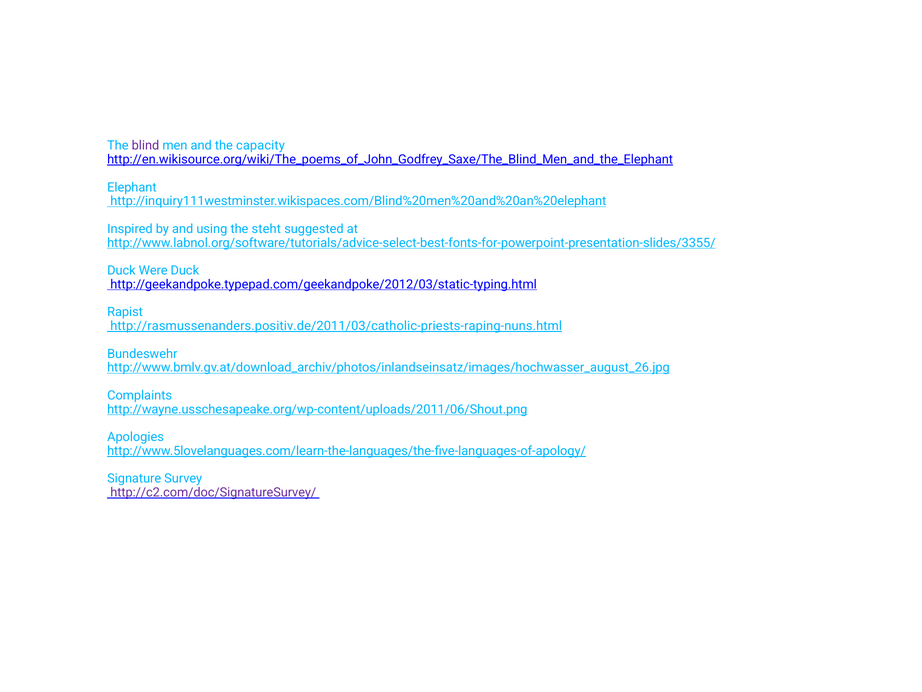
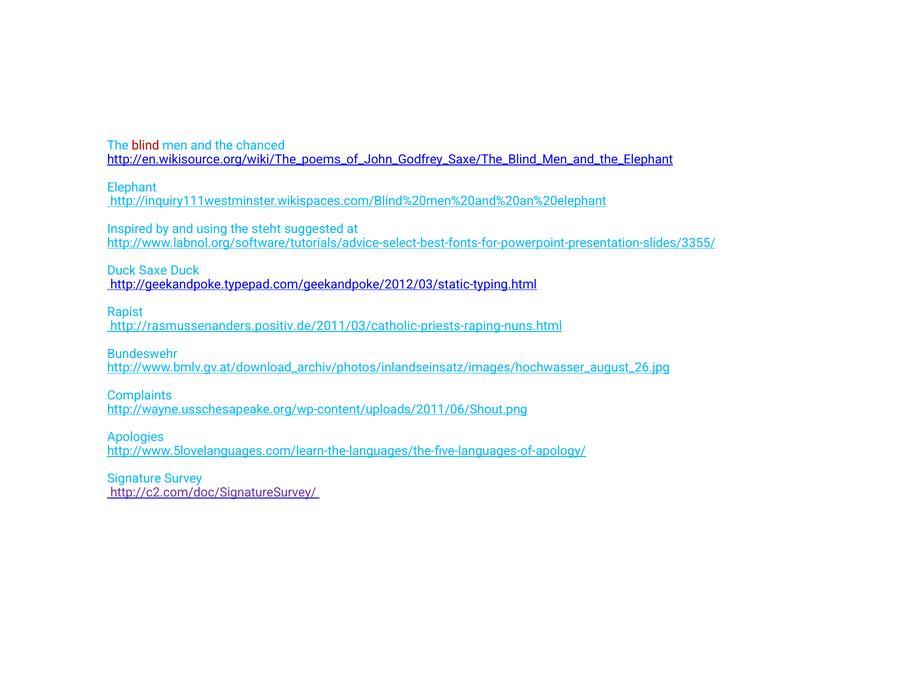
blind colour: purple -> red
capacity: capacity -> chanced
Were: Were -> Saxe
